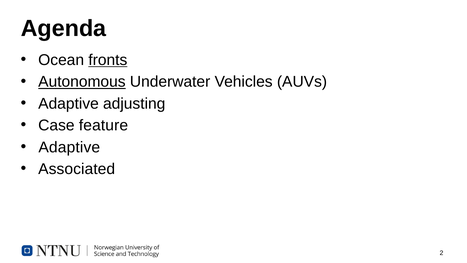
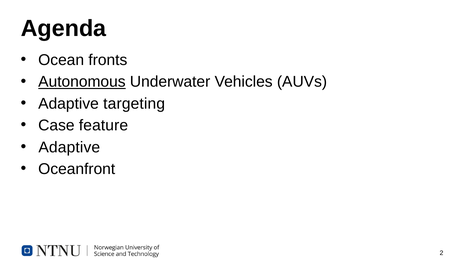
fronts underline: present -> none
adjusting: adjusting -> targeting
Associated: Associated -> Oceanfront
